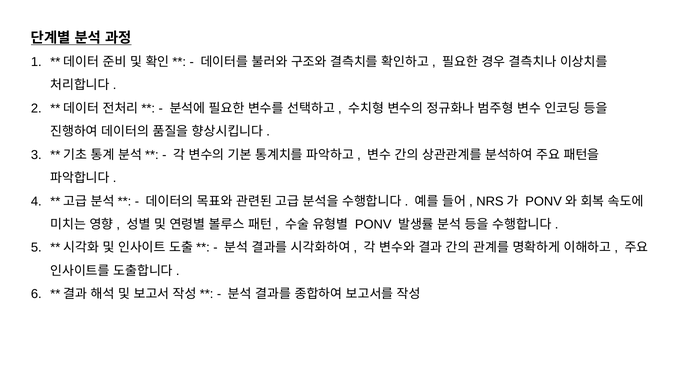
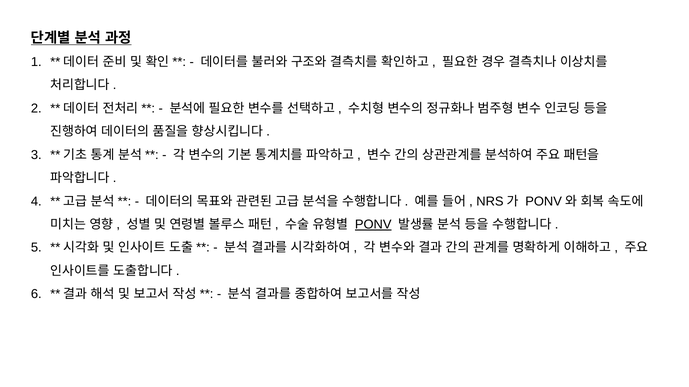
PONV underline: none -> present
